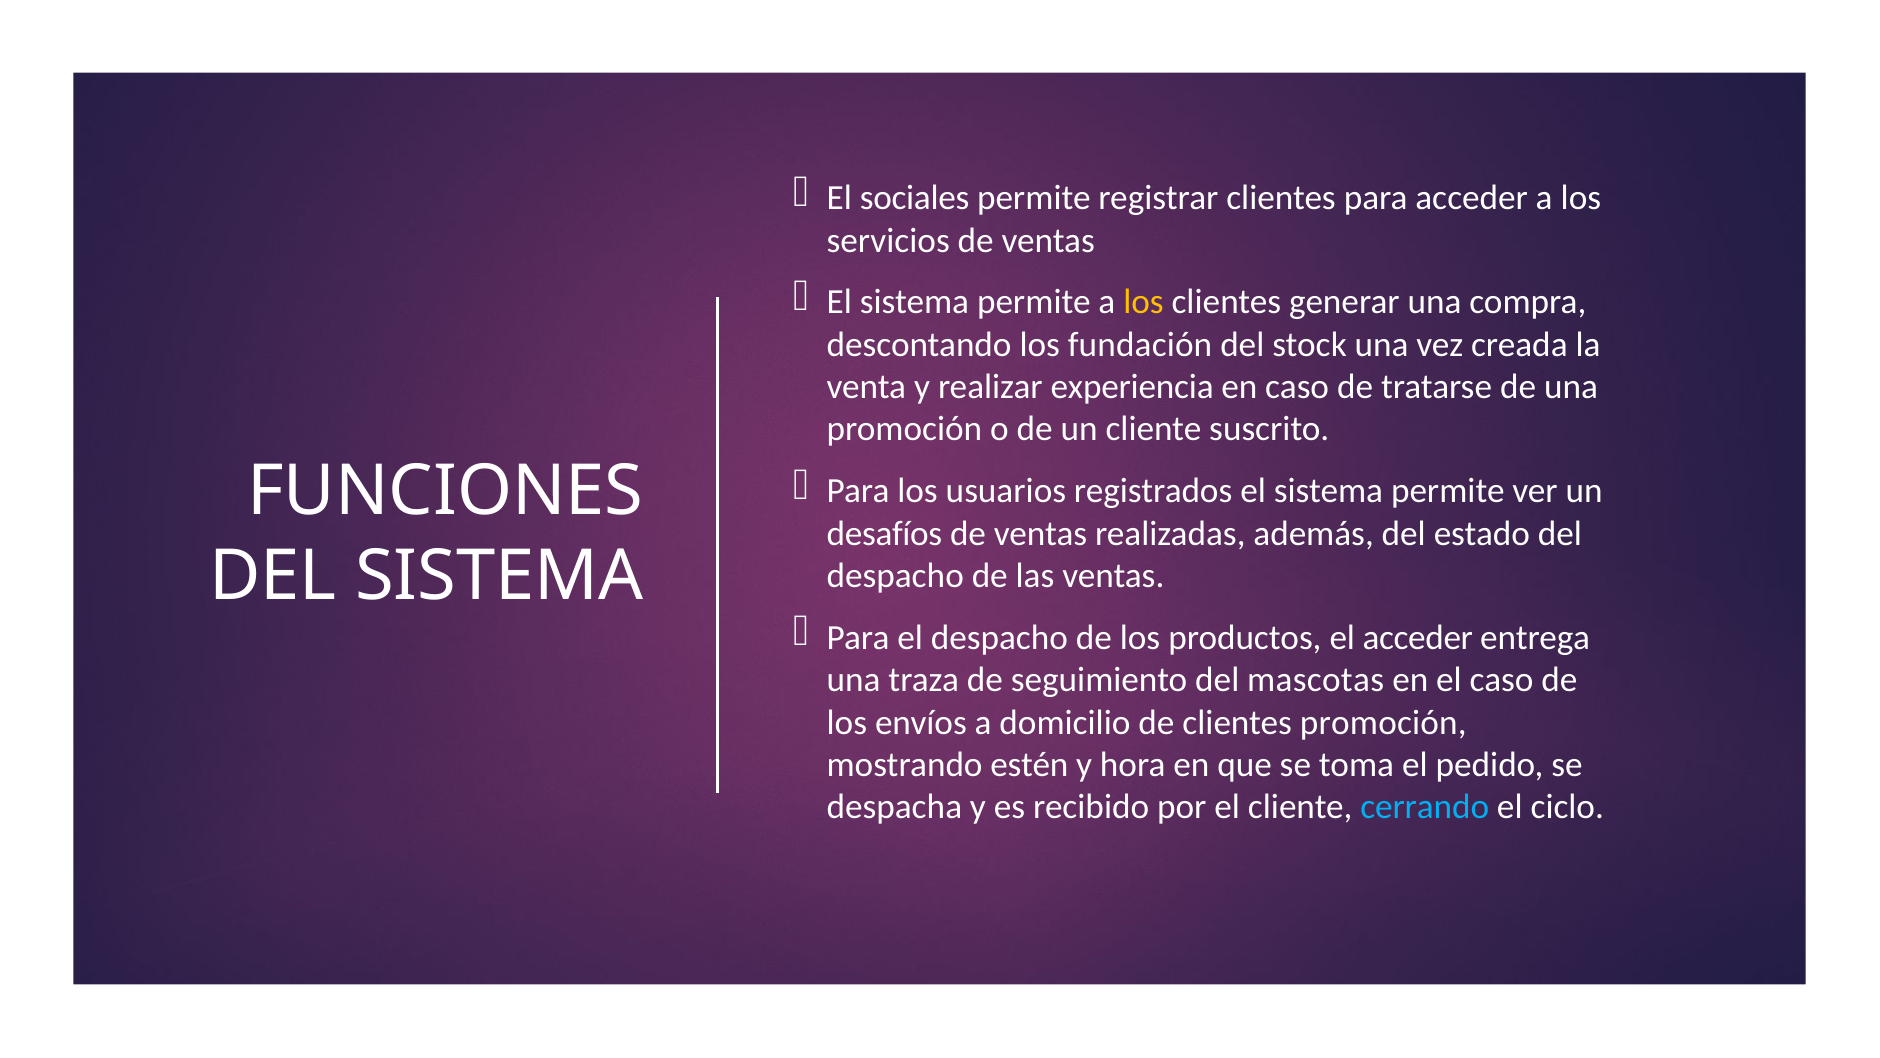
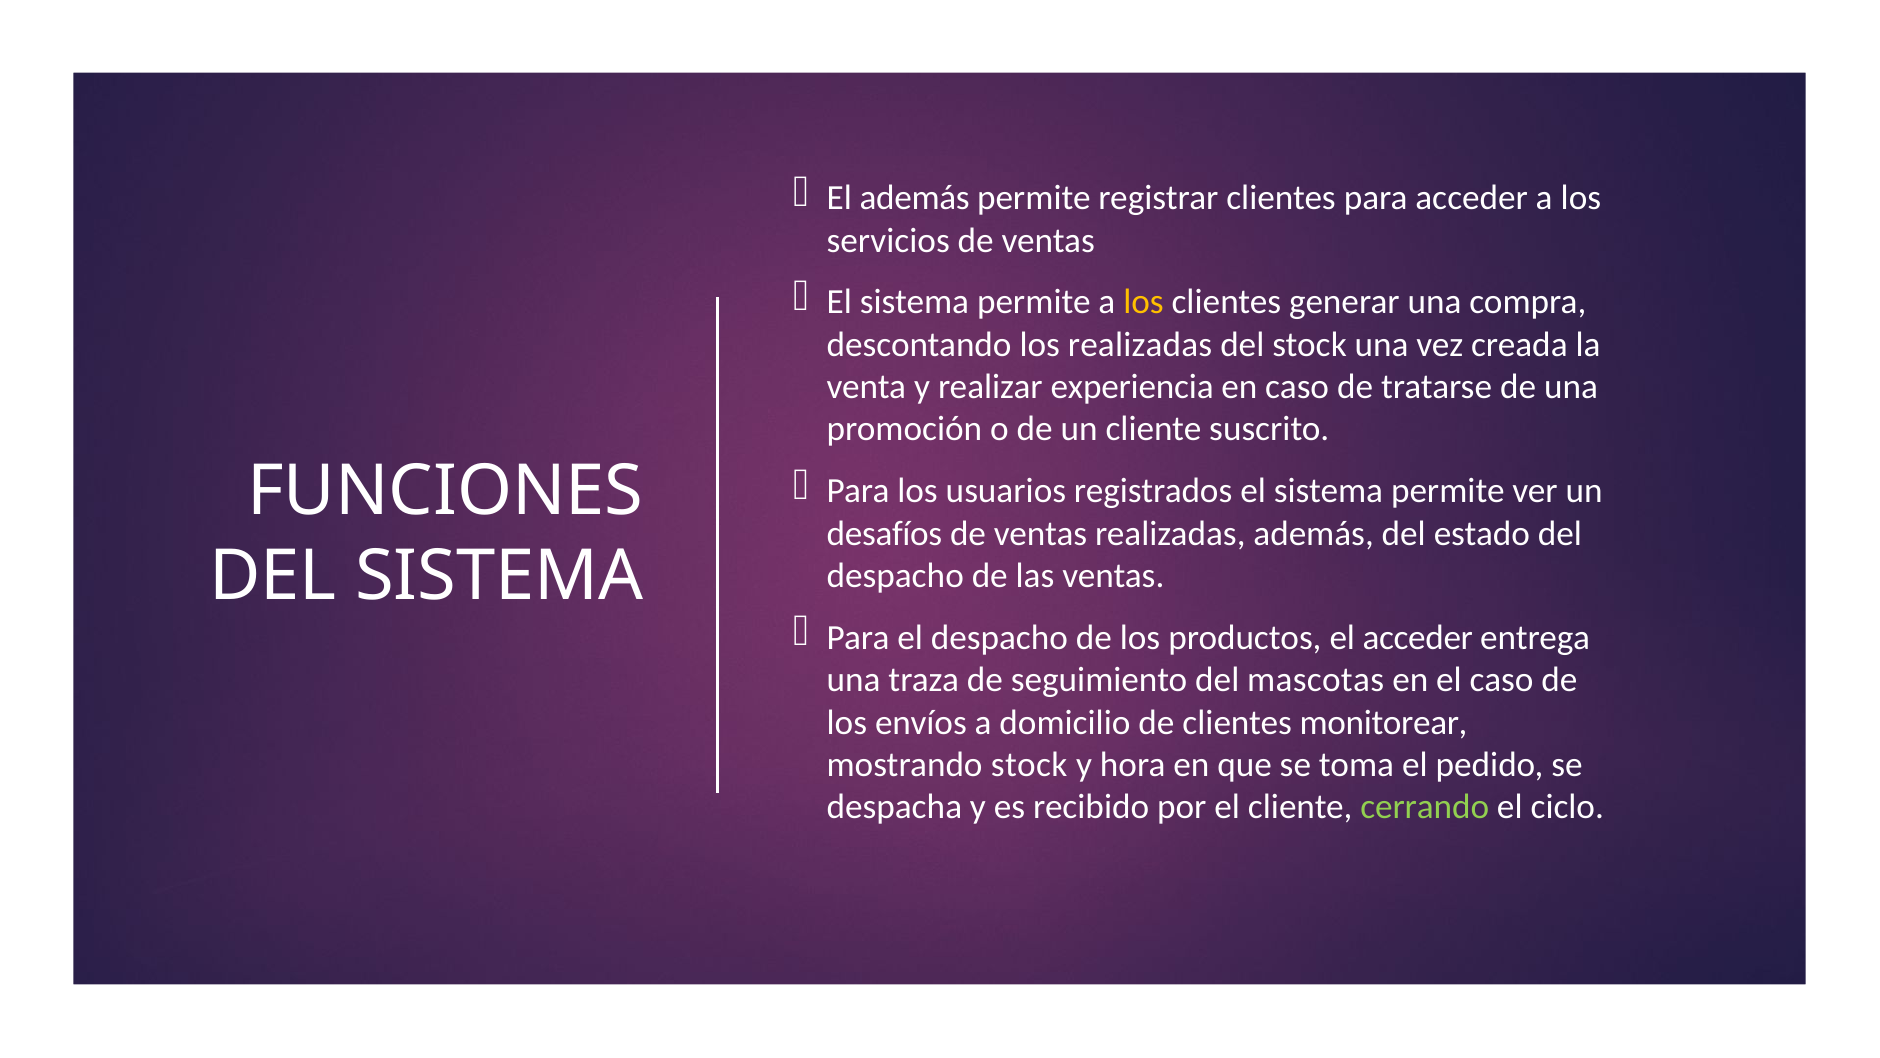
El sociales: sociales -> además
los fundación: fundación -> realizadas
clientes promoción: promoción -> monitorear
mostrando estén: estén -> stock
cerrando colour: light blue -> light green
